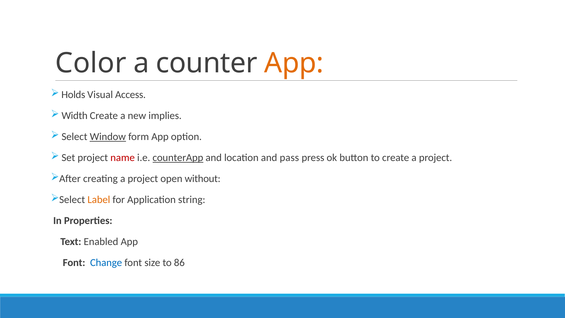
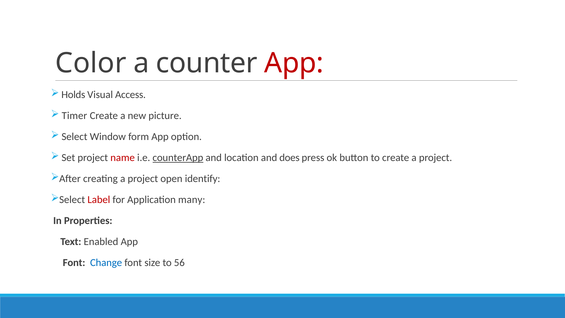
App at (294, 63) colour: orange -> red
Width: Width -> Timer
implies: implies -> picture
Window underline: present -> none
pass: pass -> does
without: without -> identify
Label colour: orange -> red
string: string -> many
86: 86 -> 56
